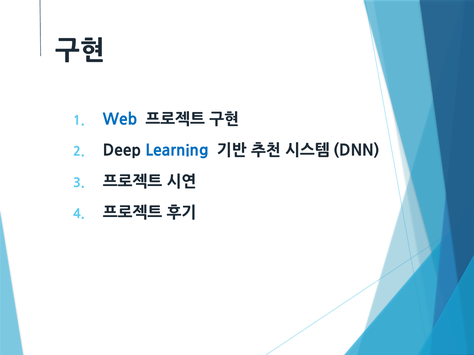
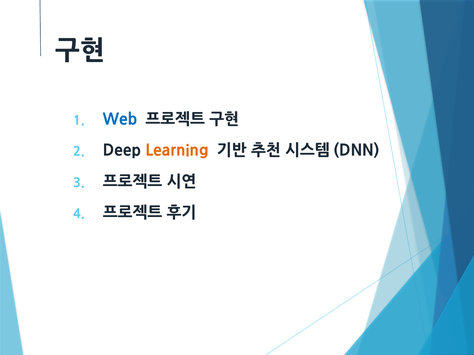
Learning colour: blue -> orange
